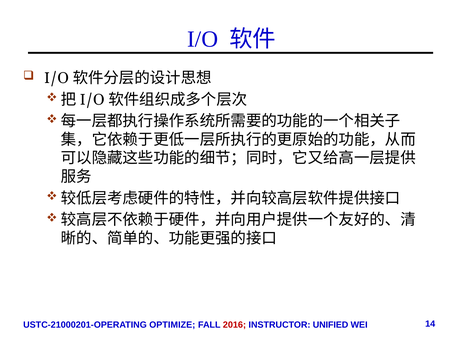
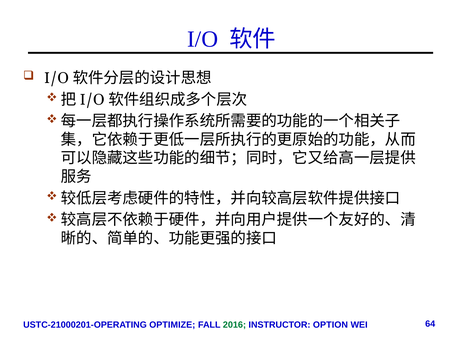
2016 colour: red -> green
UNIFIED: UNIFIED -> OPTION
14: 14 -> 64
